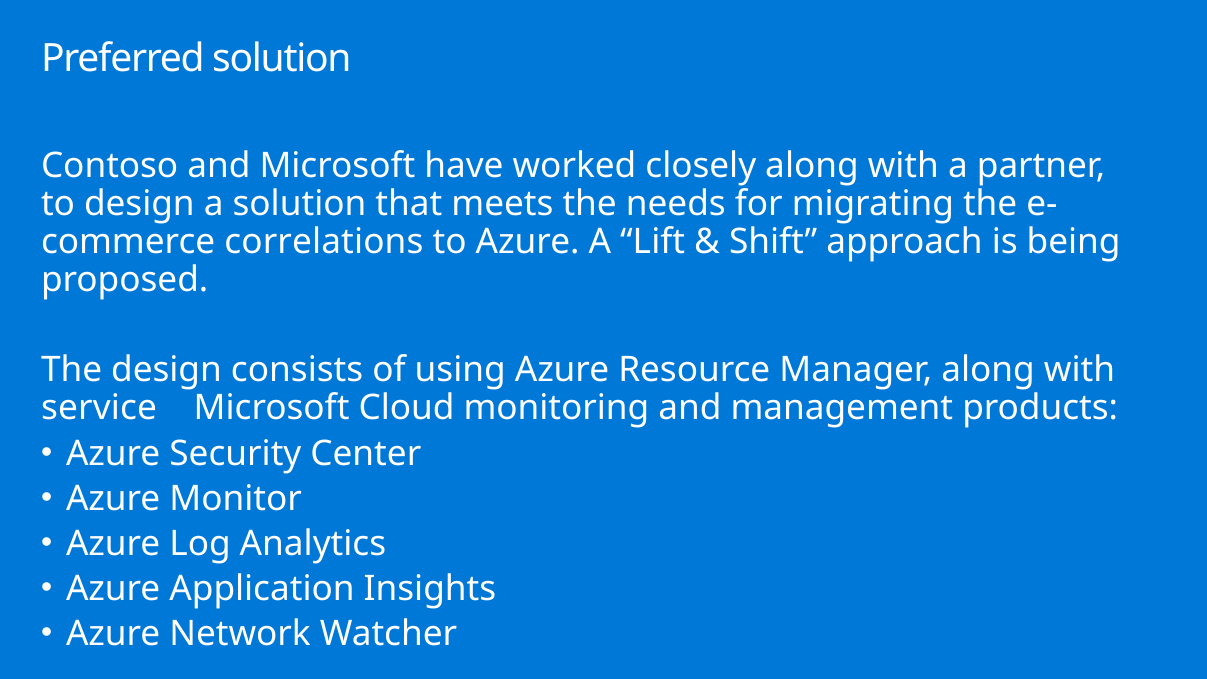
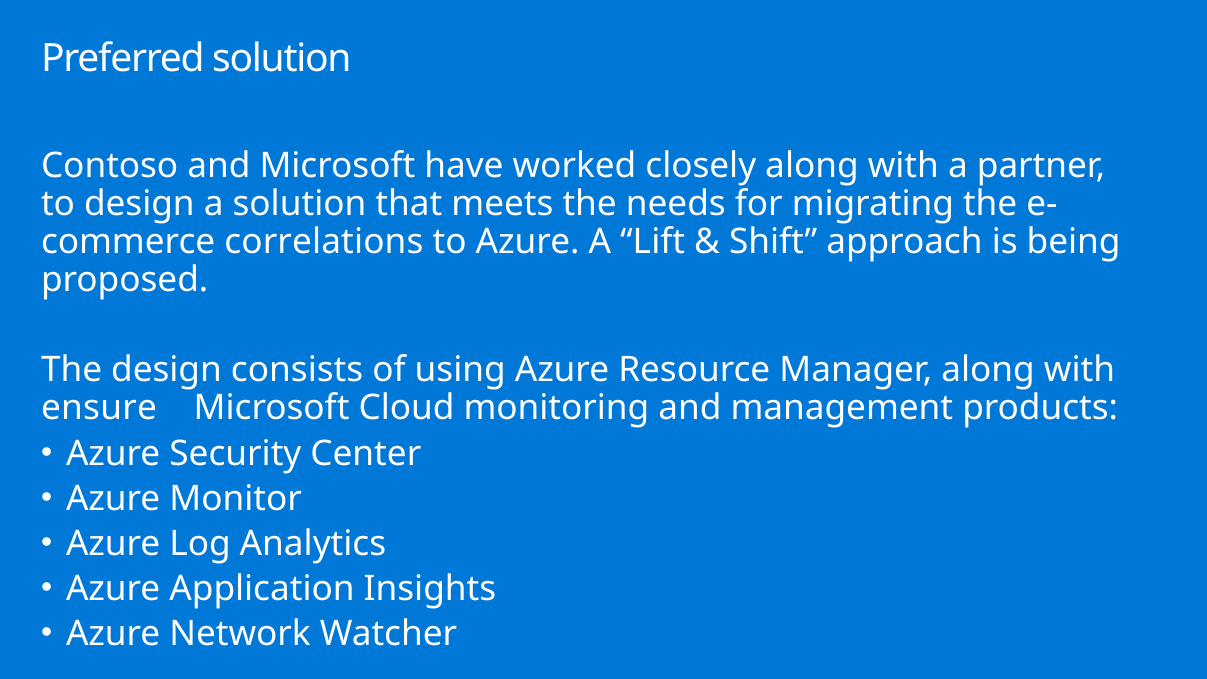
service: service -> ensure
